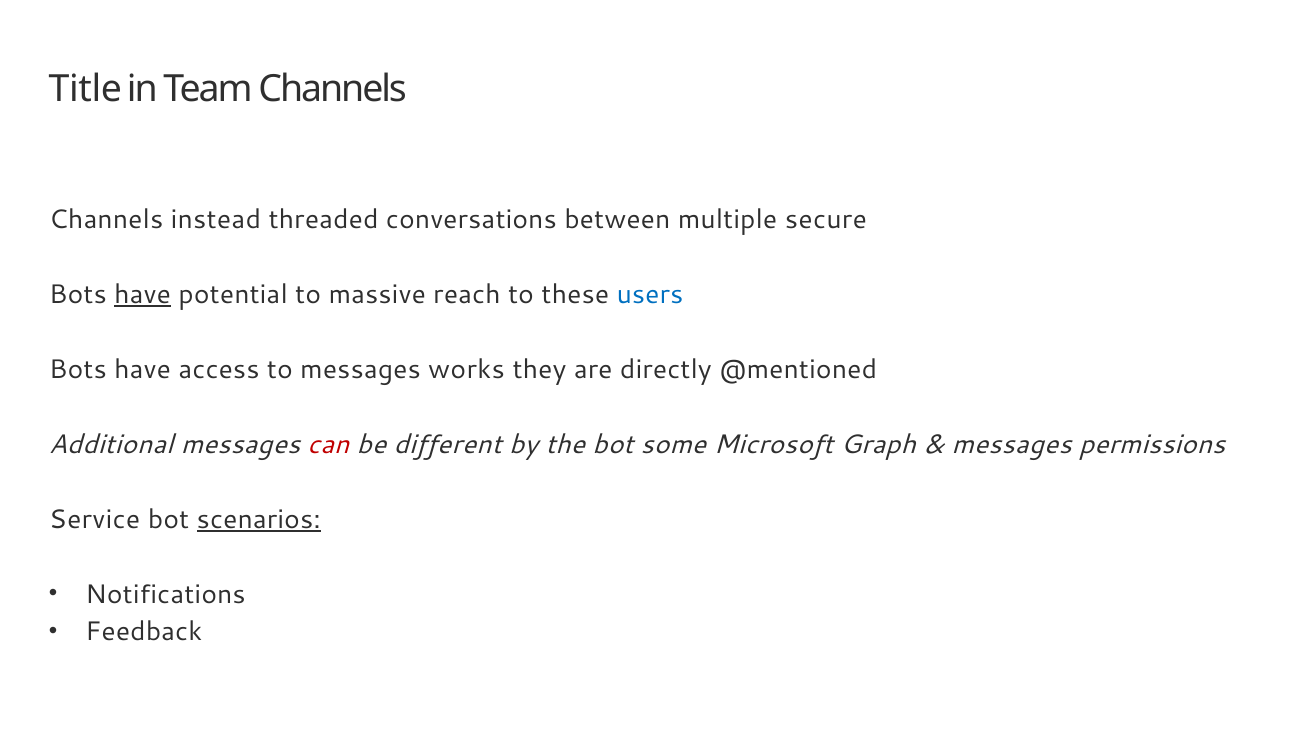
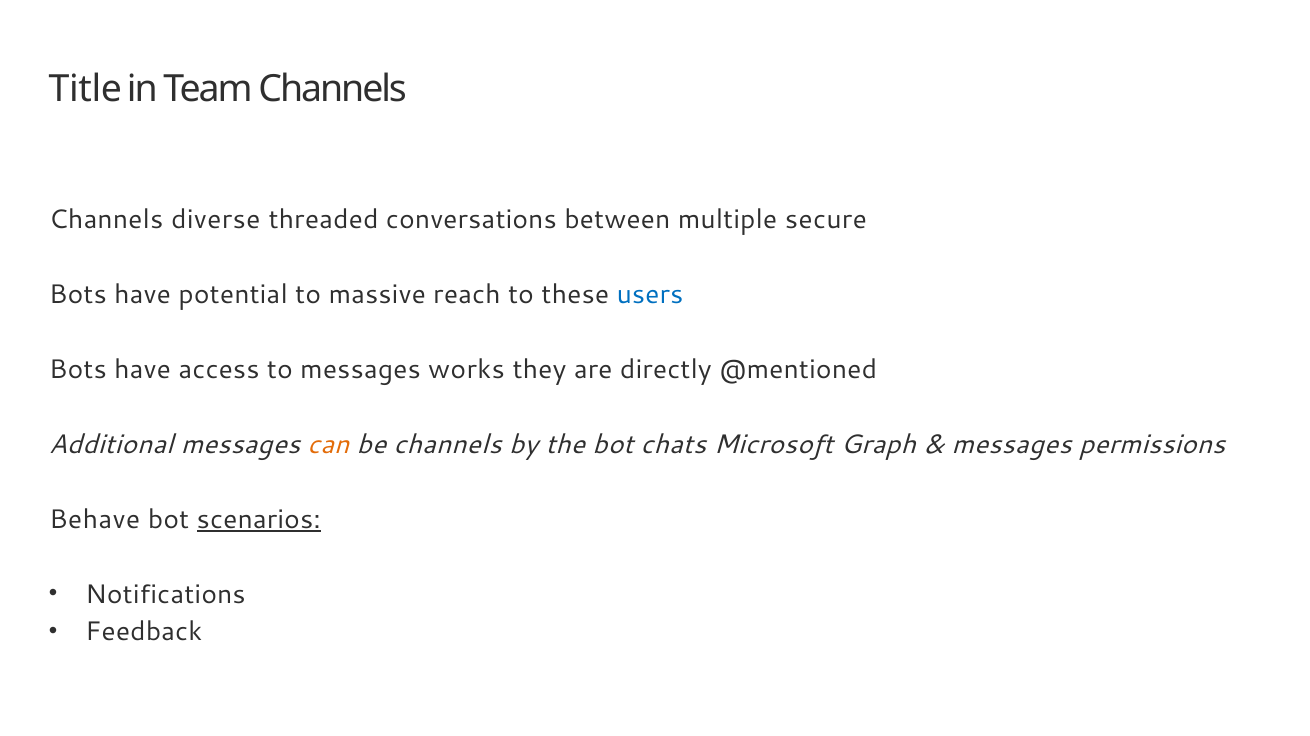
instead: instead -> diverse
have at (143, 295) underline: present -> none
can colour: red -> orange
be different: different -> channels
some: some -> chats
Service: Service -> Behave
